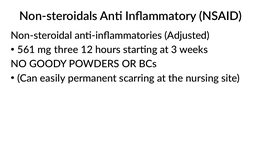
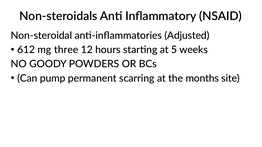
561: 561 -> 612
3: 3 -> 5
easily: easily -> pump
nursing: nursing -> months
